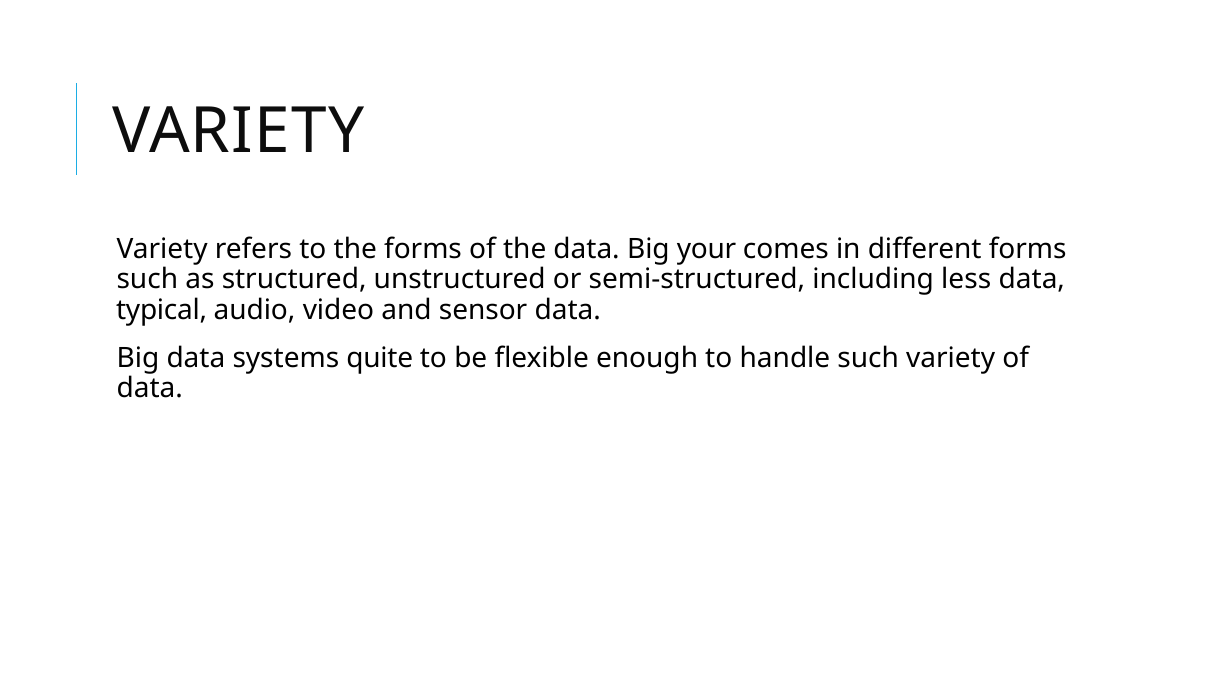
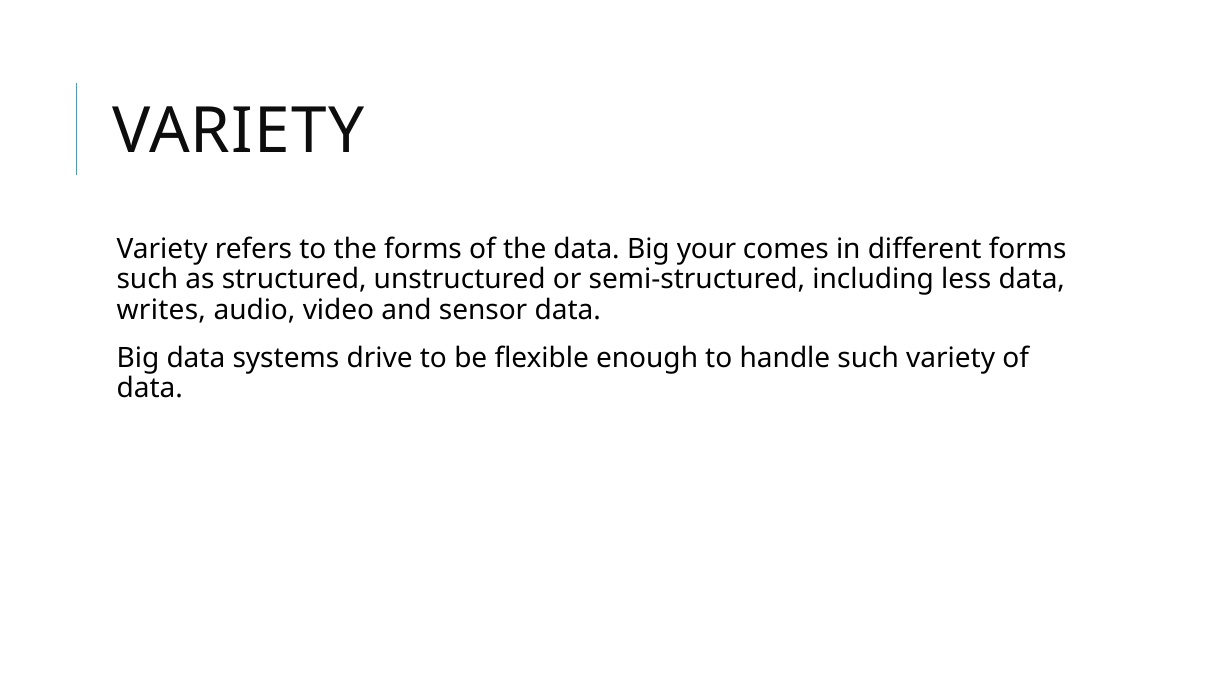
typical: typical -> writes
quite: quite -> drive
